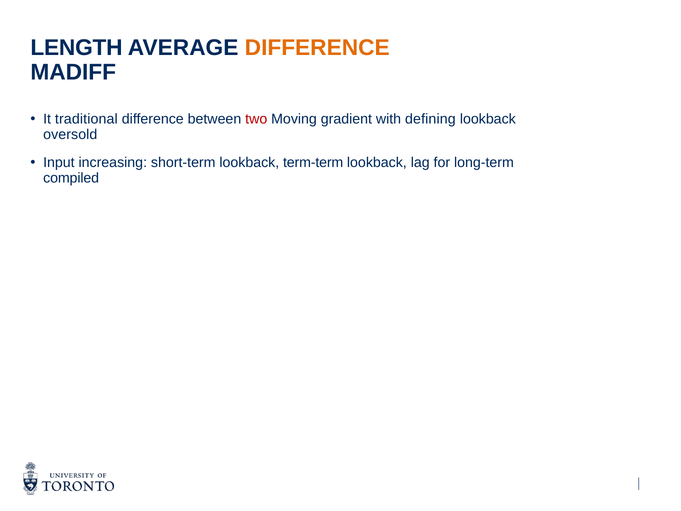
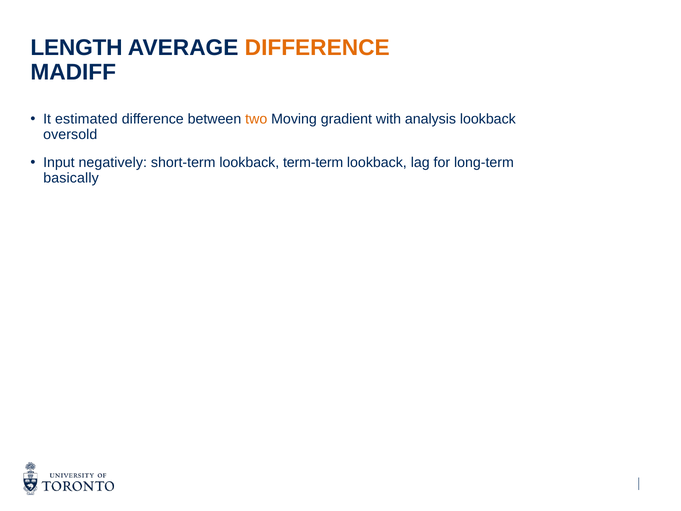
traditional: traditional -> estimated
two colour: red -> orange
defining: defining -> analysis
increasing: increasing -> negatively
compiled: compiled -> basically
